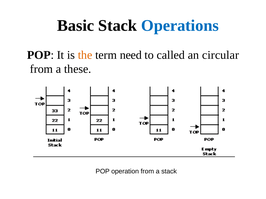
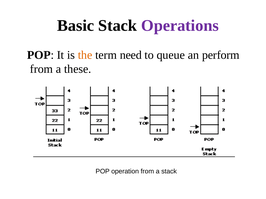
Operations colour: blue -> purple
called: called -> queue
circular: circular -> perform
